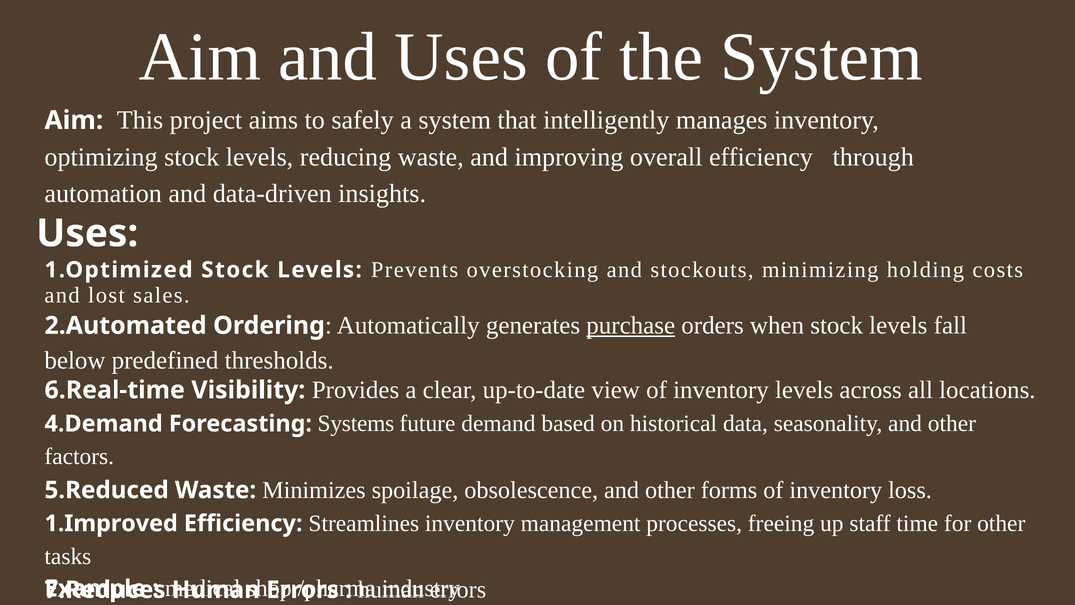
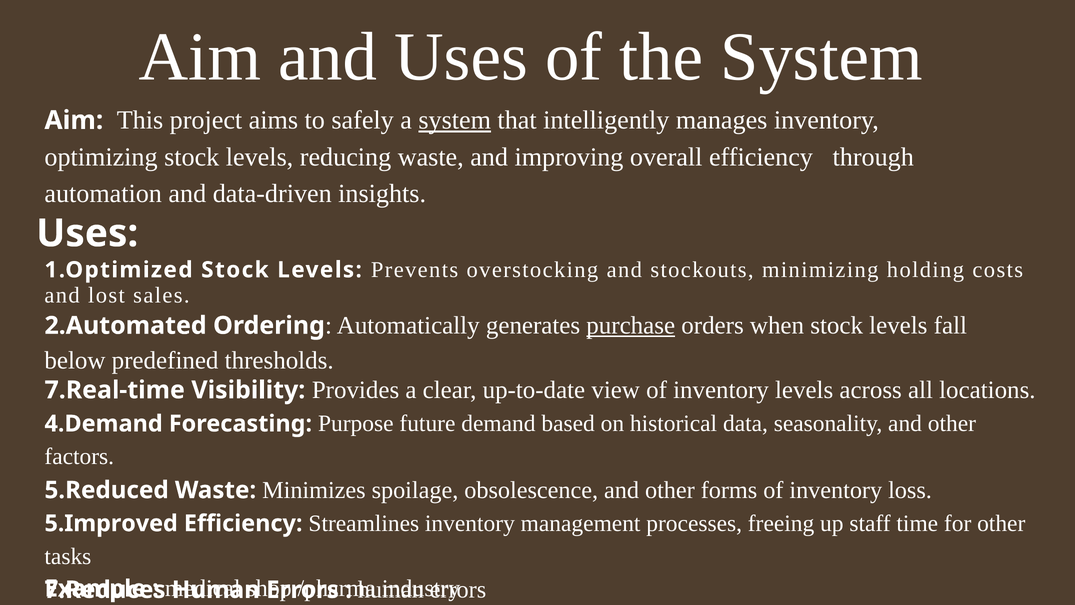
system at (455, 120) underline: none -> present
6.Real-time: 6.Real-time -> 7.Real-time
Systems: Systems -> Purpose
1.Improved: 1.Improved -> 5.Improved
